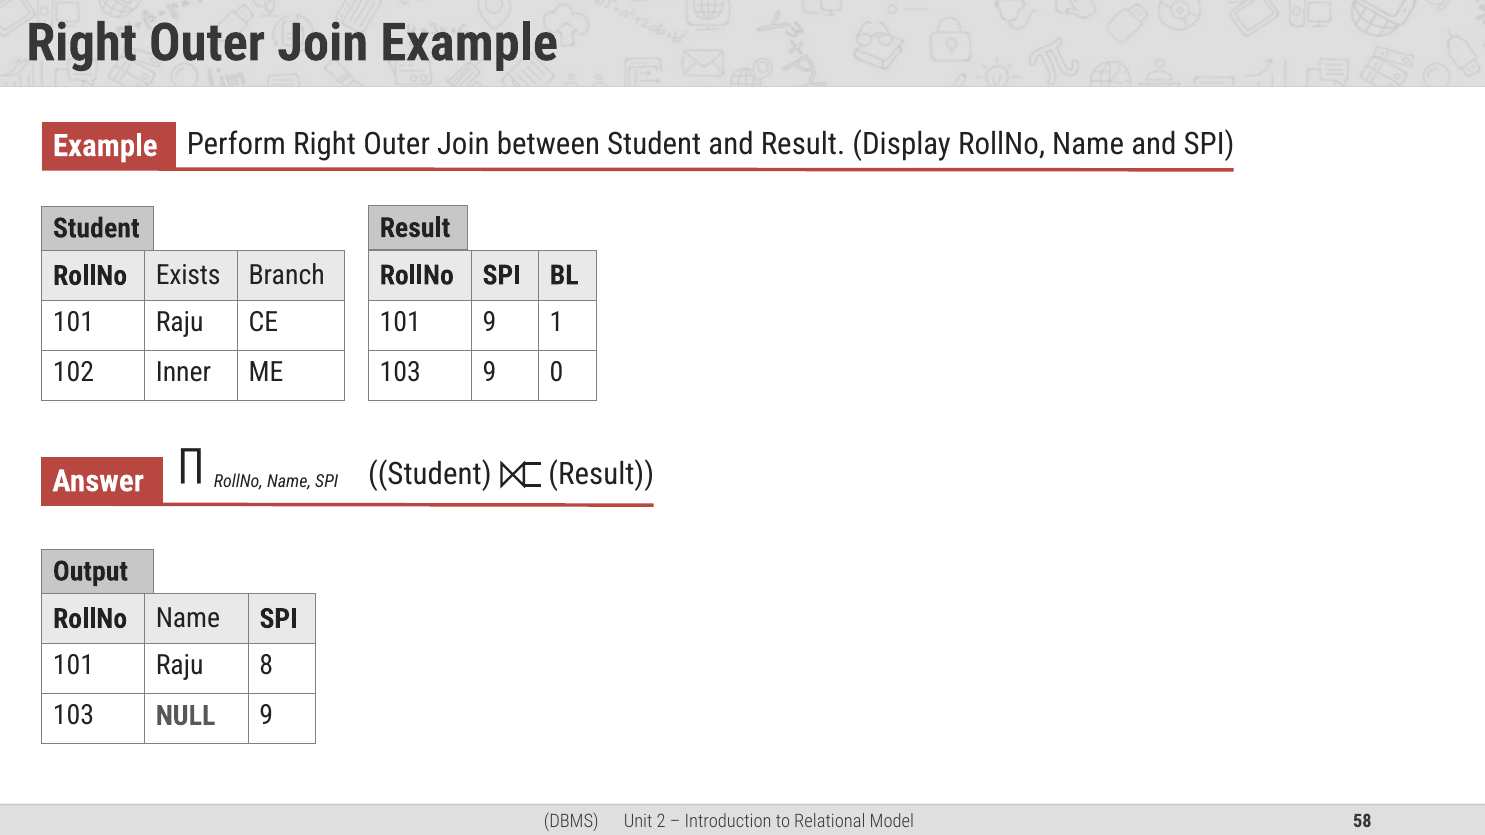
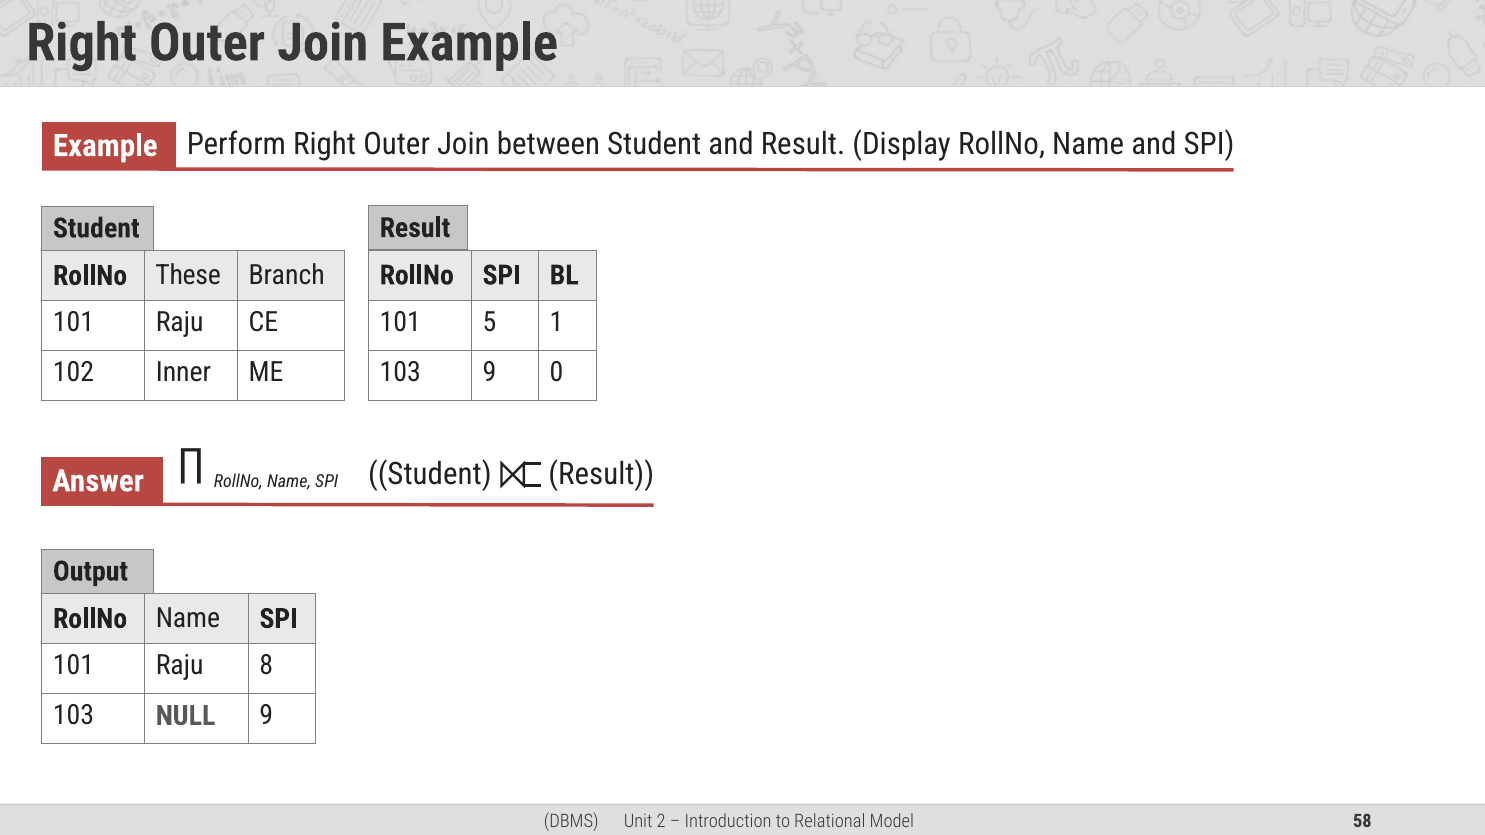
Exists: Exists -> These
101 9: 9 -> 5
